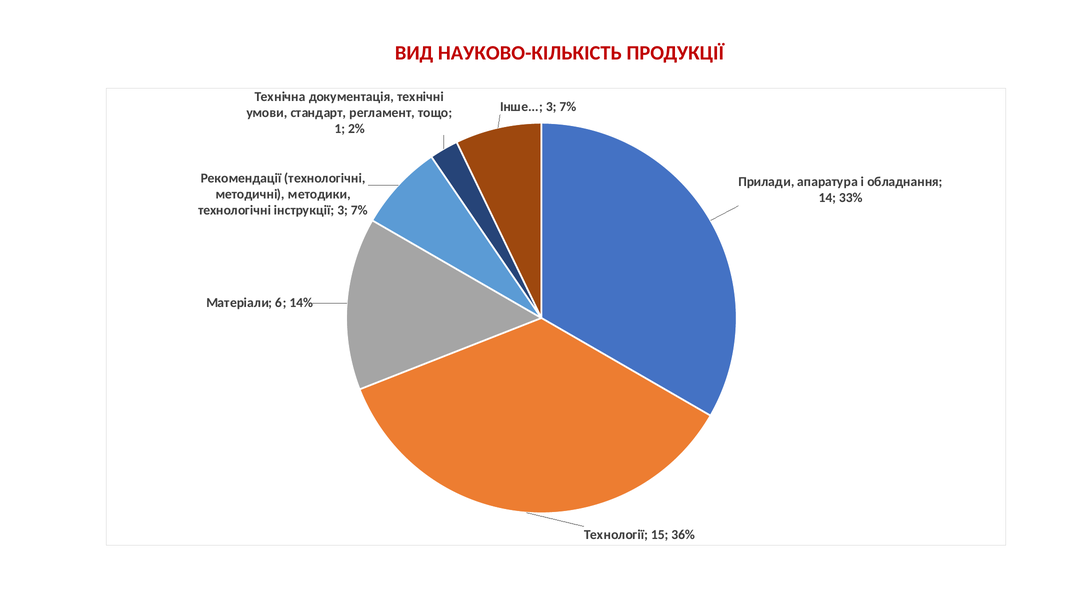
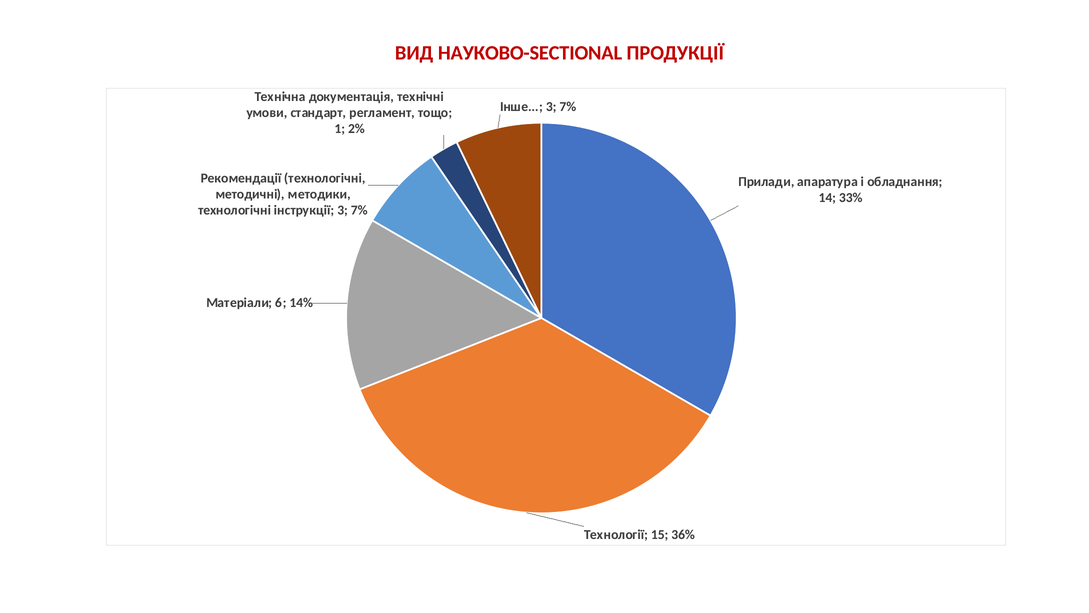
НАУКОВО-КІЛЬКІСТЬ: НАУКОВО-КІЛЬКІСТЬ -> НАУКОВО-SECTIONAL
